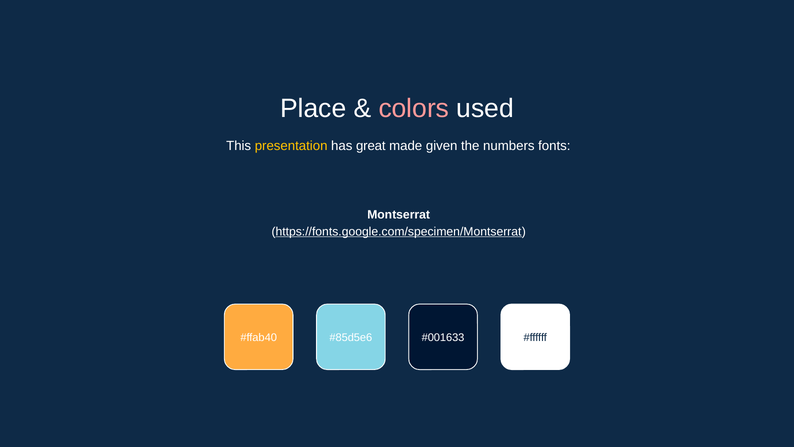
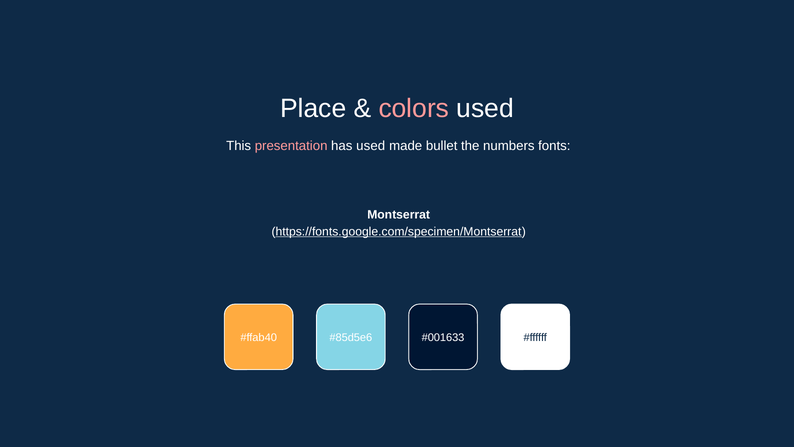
presentation colour: yellow -> pink
has great: great -> used
given: given -> bullet
